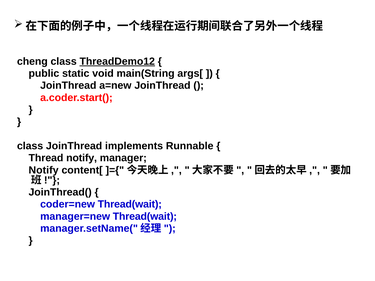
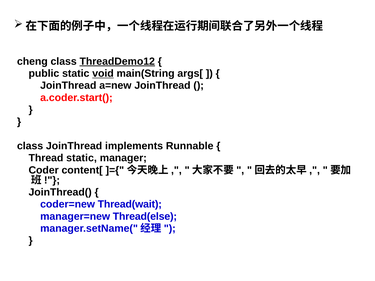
void underline: none -> present
Thread notify: notify -> static
Notify at (44, 170): Notify -> Coder
manager=new Thread(wait: Thread(wait -> Thread(else
